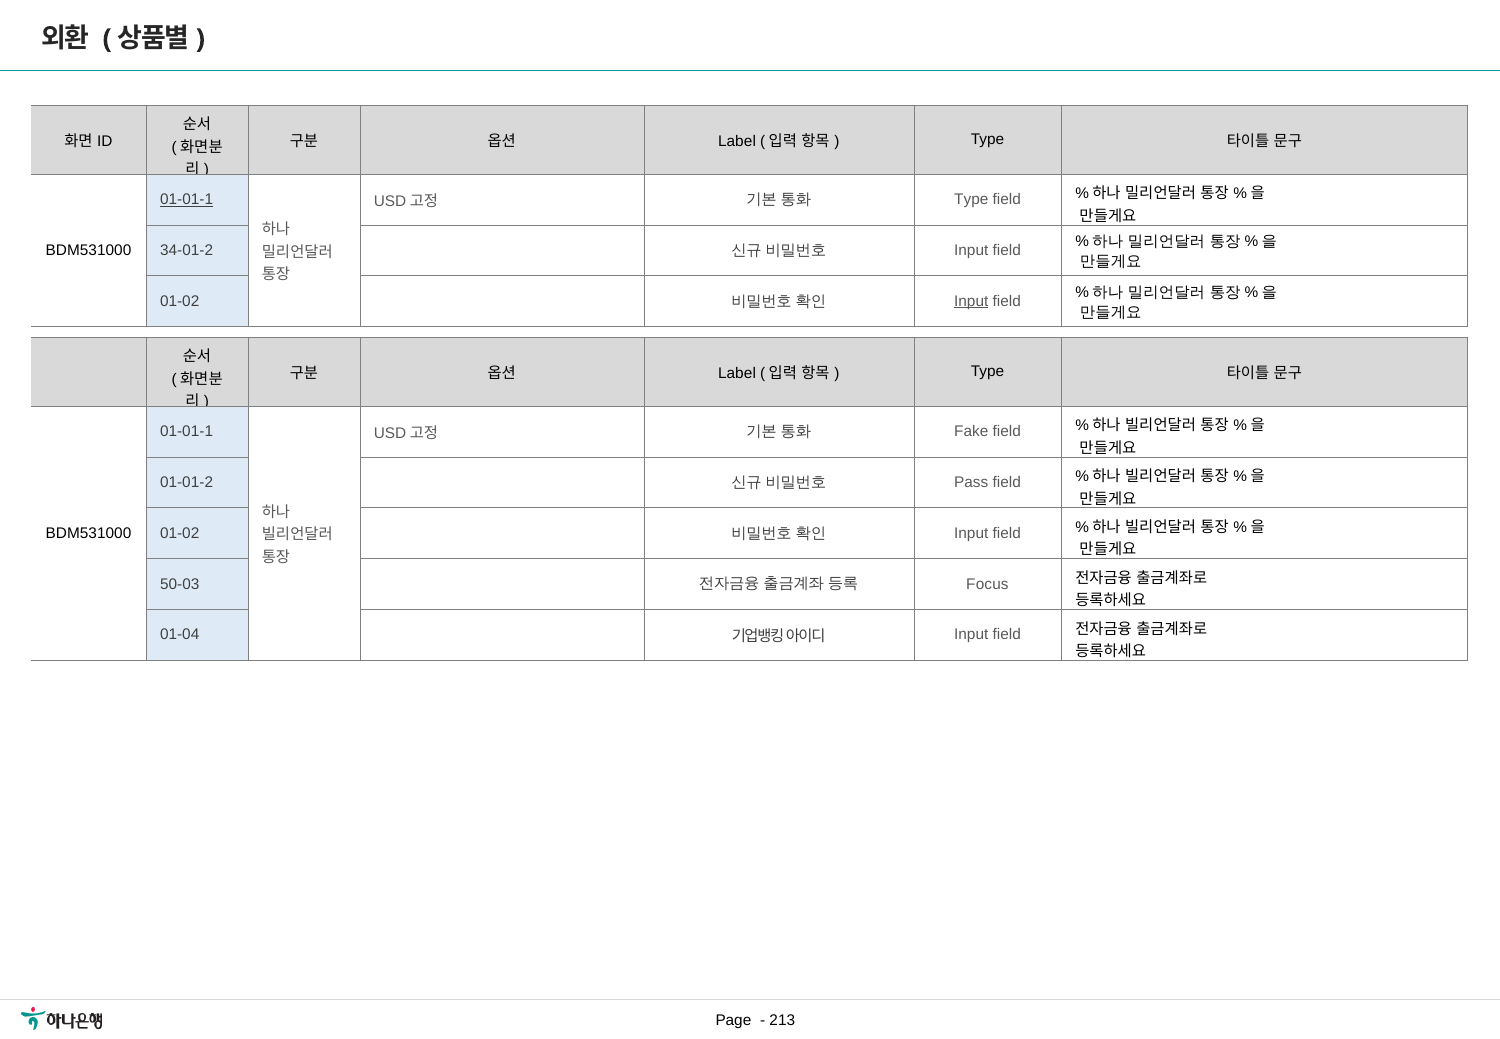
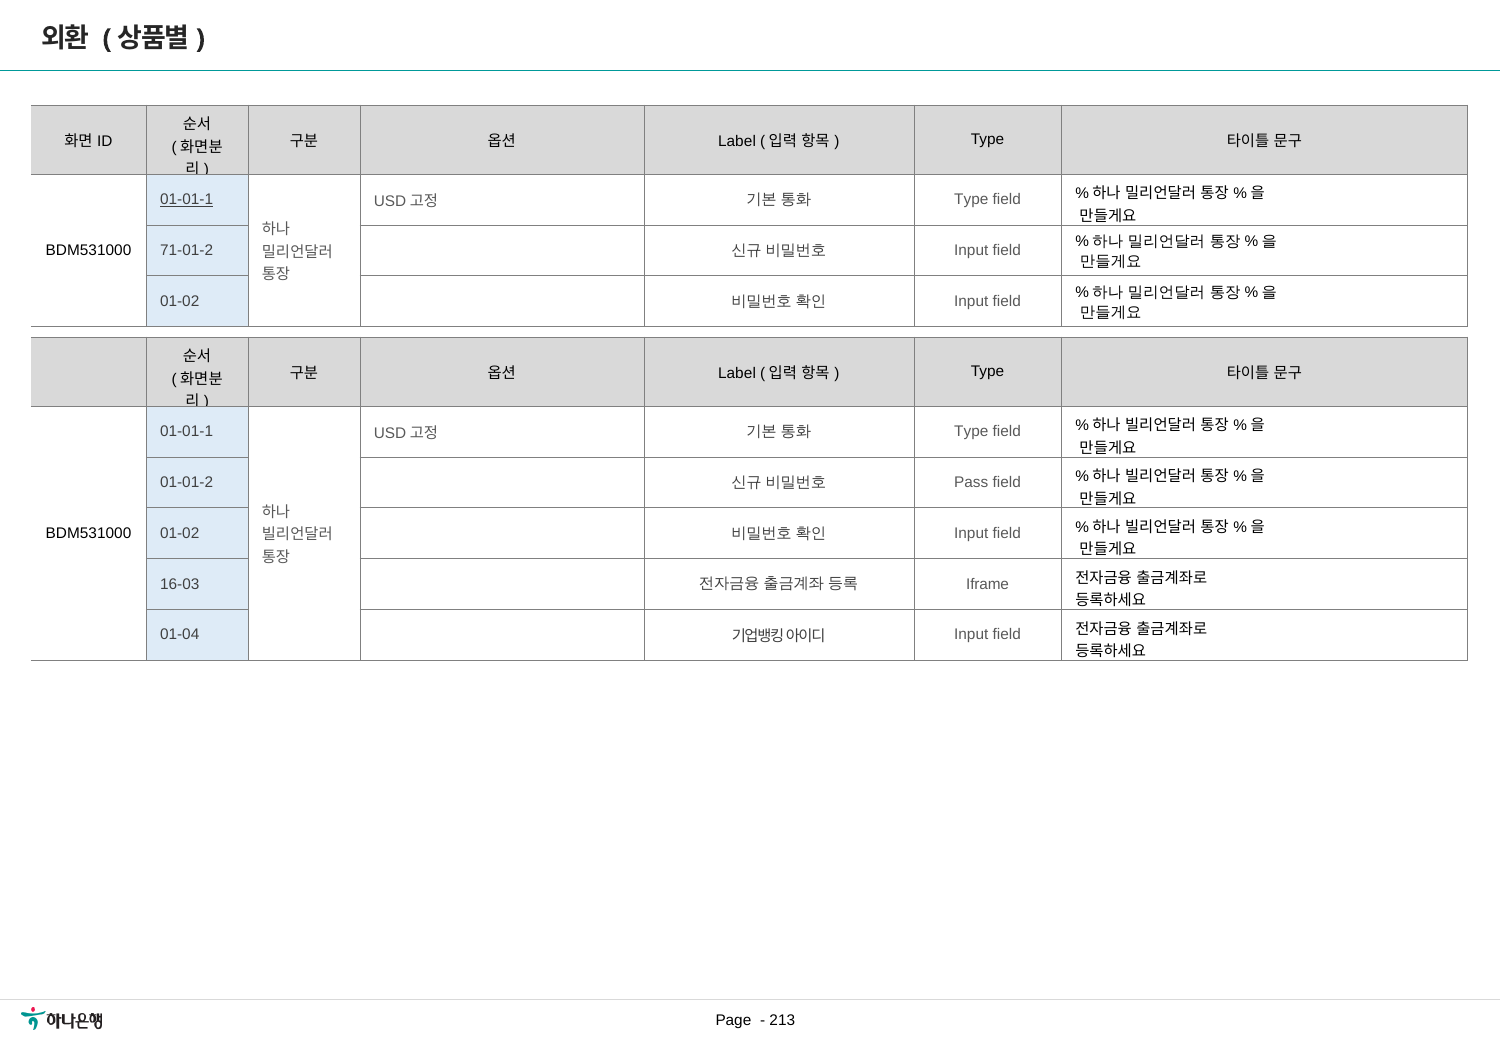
34-01-2: 34-01-2 -> 71-01-2
Input at (971, 301) underline: present -> none
Fake at (971, 432): Fake -> Type
50-03: 50-03 -> 16-03
Focus: Focus -> Iframe
